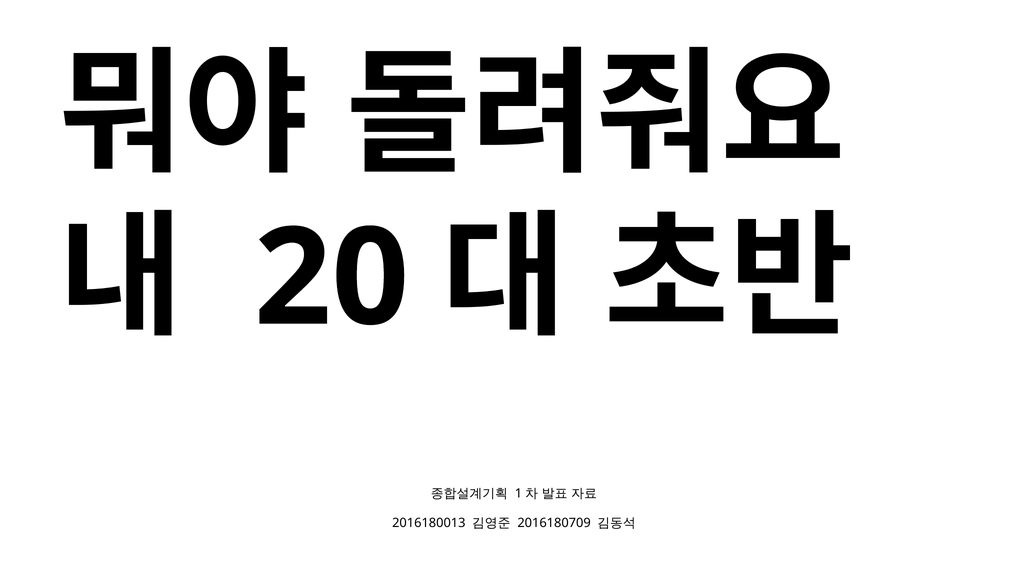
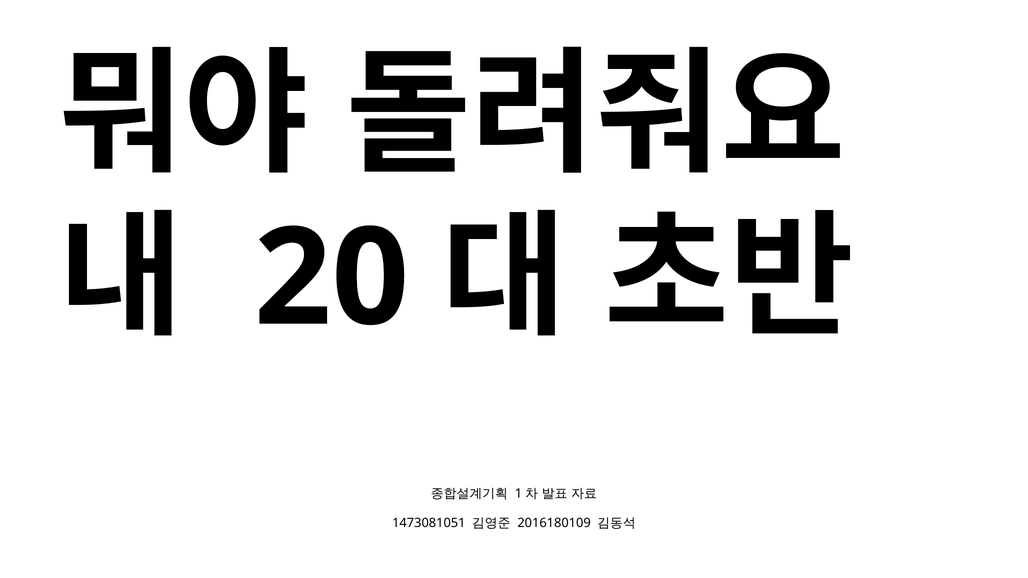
2016180013: 2016180013 -> 1473081051
2016180709: 2016180709 -> 2016180109
